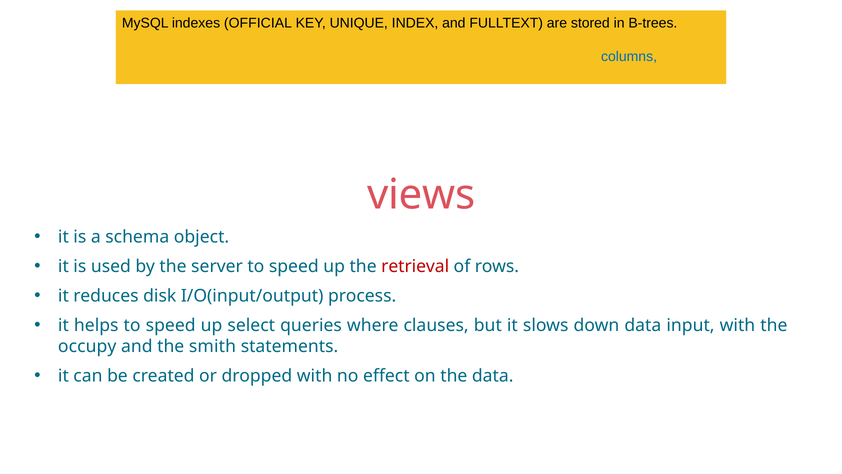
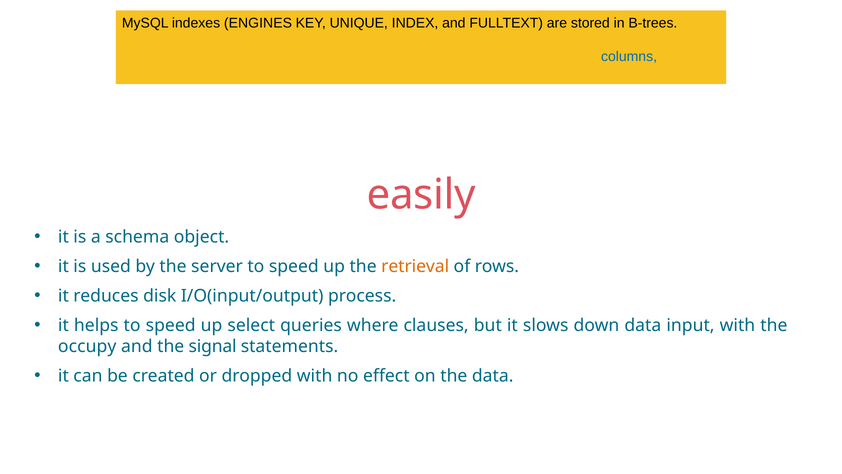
OFFICIAL: OFFICIAL -> ENGINES
views: views -> easily
retrieval colour: red -> orange
smith: smith -> signal
